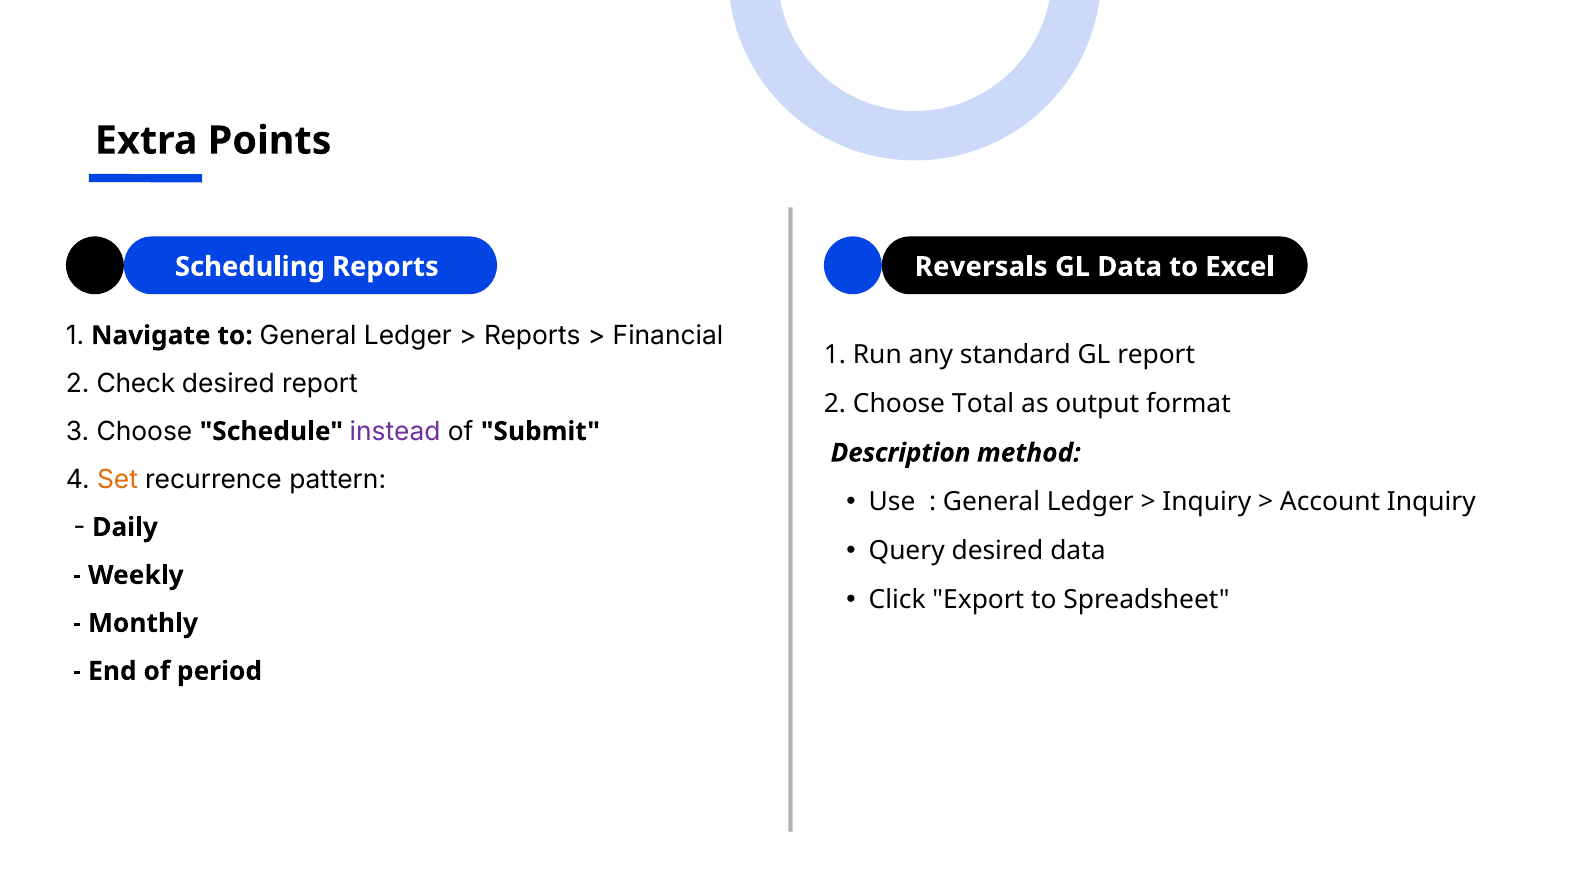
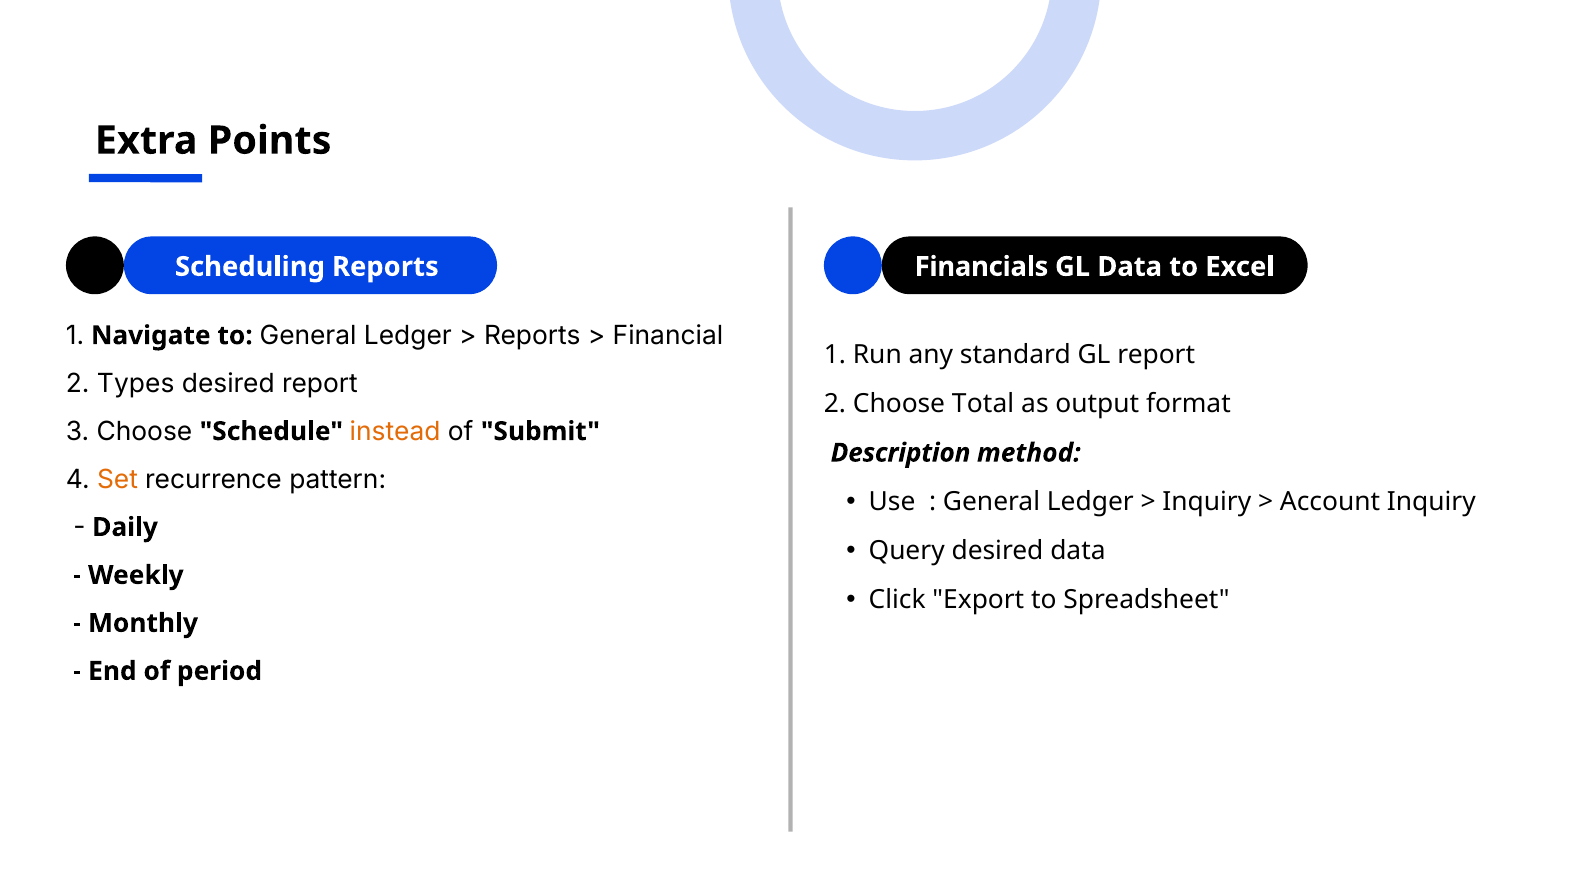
Reversals: Reversals -> Financials
Check: Check -> Types
instead colour: purple -> orange
